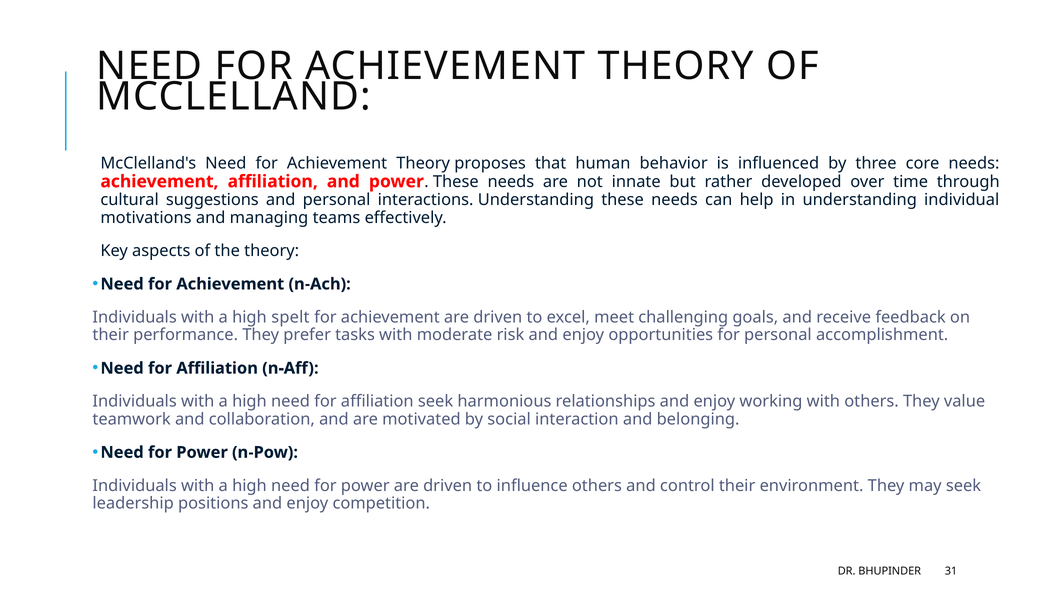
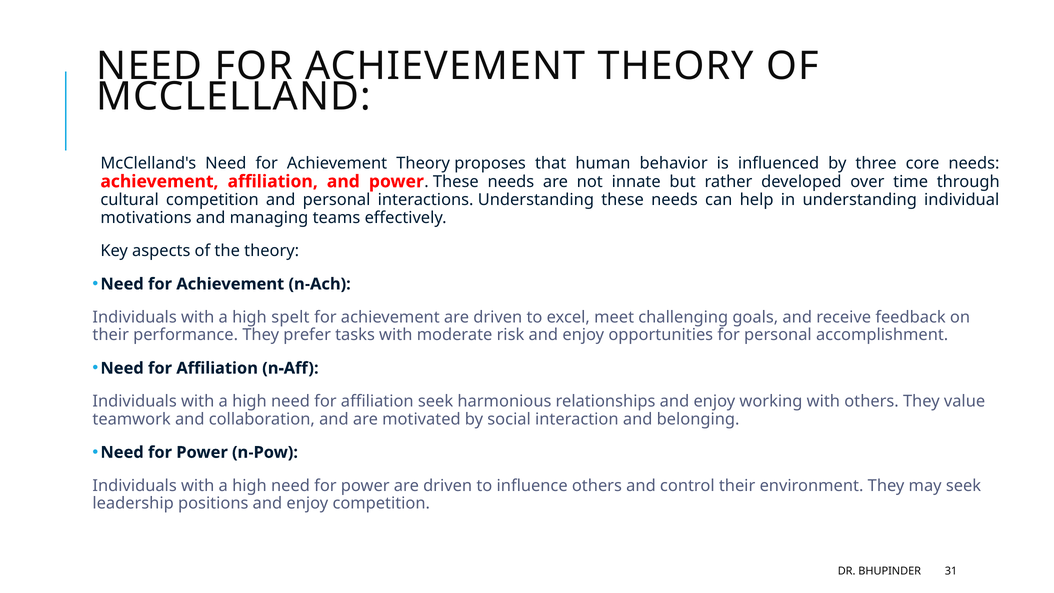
cultural suggestions: suggestions -> competition
